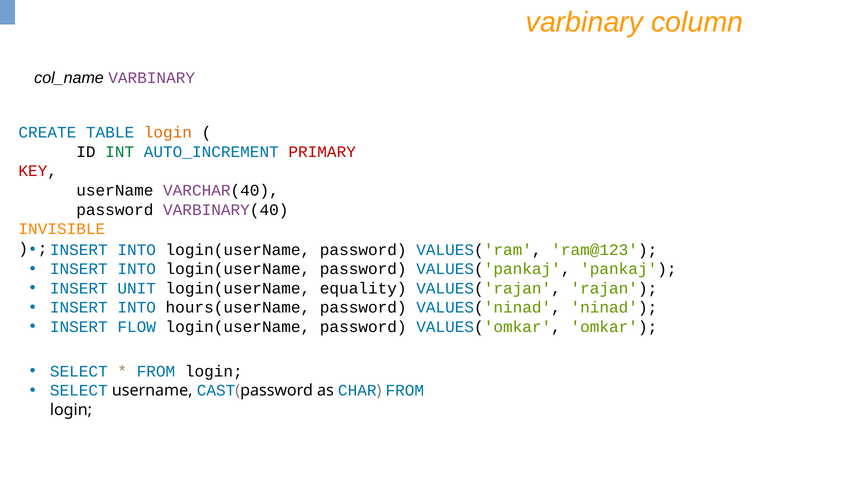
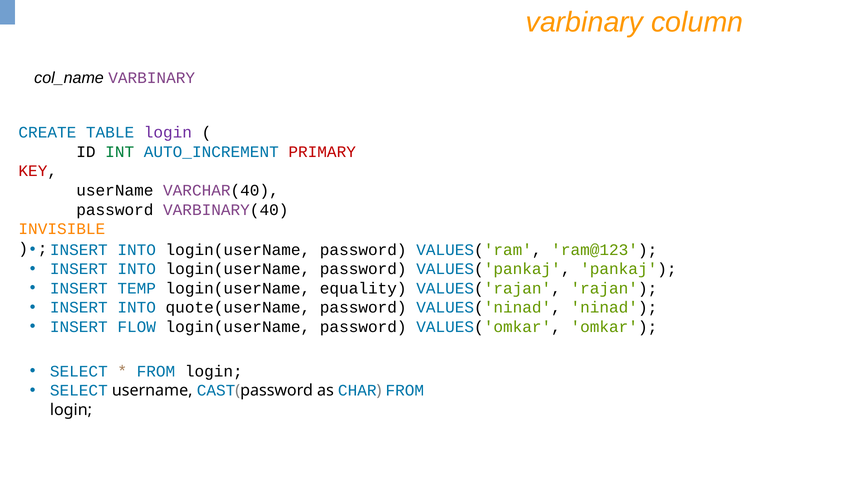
login at (168, 133) colour: orange -> purple
UNIT: UNIT -> TEMP
hours(userName: hours(userName -> quote(userName
